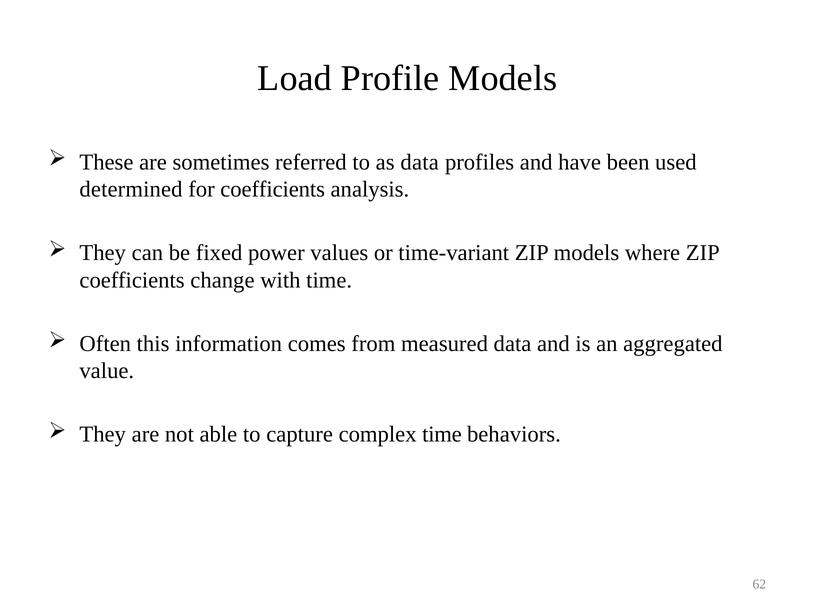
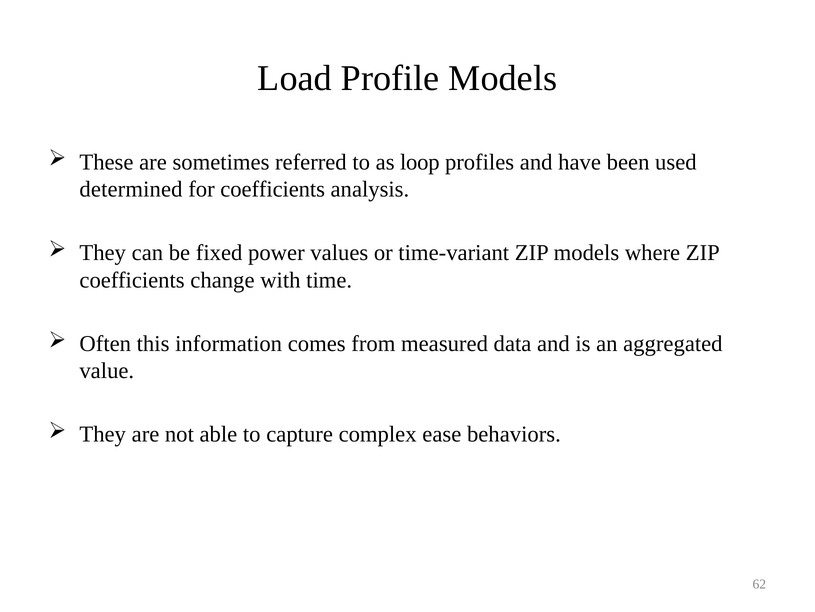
as data: data -> loop
complex time: time -> ease
